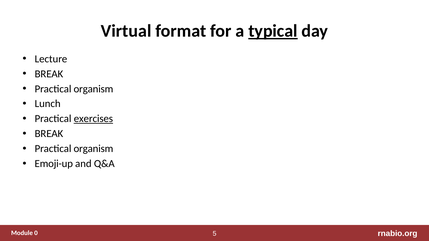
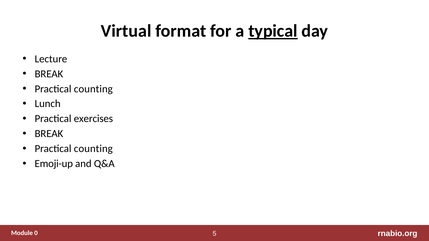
organism at (93, 89): organism -> counting
exercises underline: present -> none
organism at (93, 149): organism -> counting
